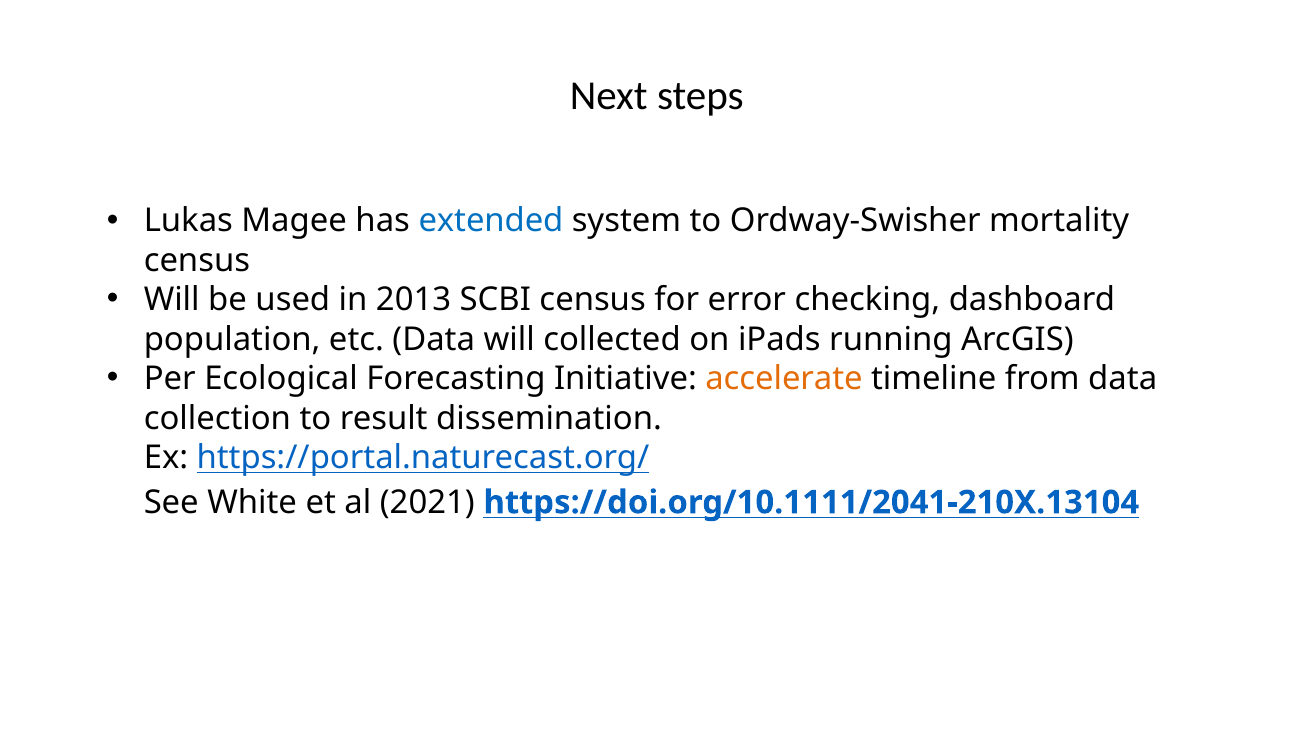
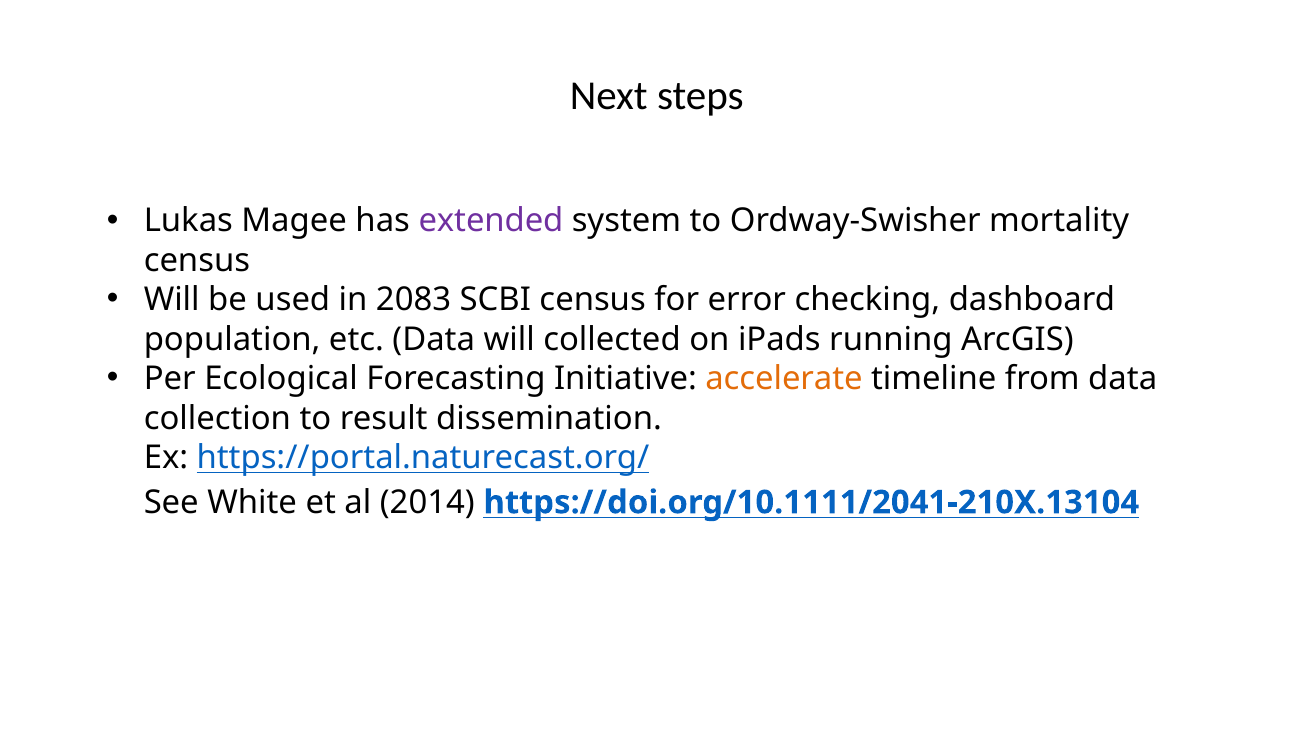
extended colour: blue -> purple
2013: 2013 -> 2083
2021: 2021 -> 2014
